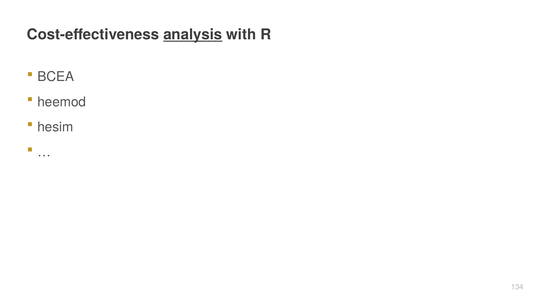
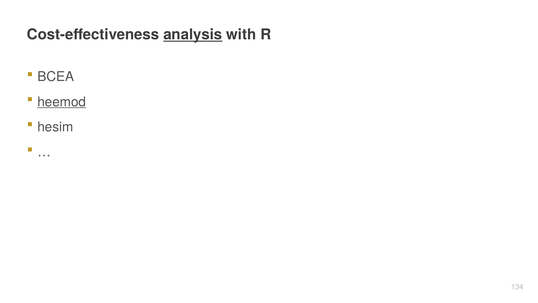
heemod underline: none -> present
